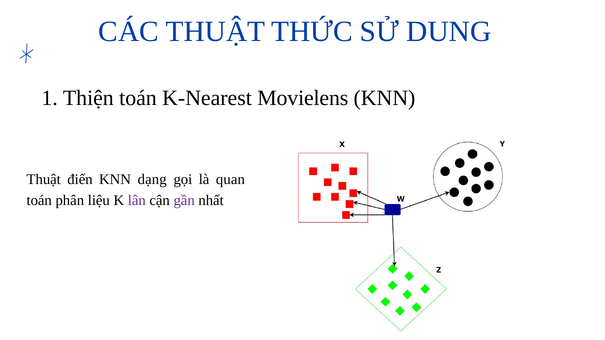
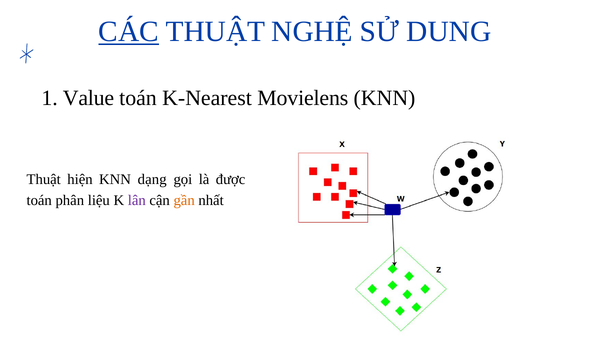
CÁC underline: none -> present
THỨC: THỨC -> NGHỆ
Thiện: Thiện -> Value
điển: điển -> hiện
quan: quan -> được
gần colour: purple -> orange
